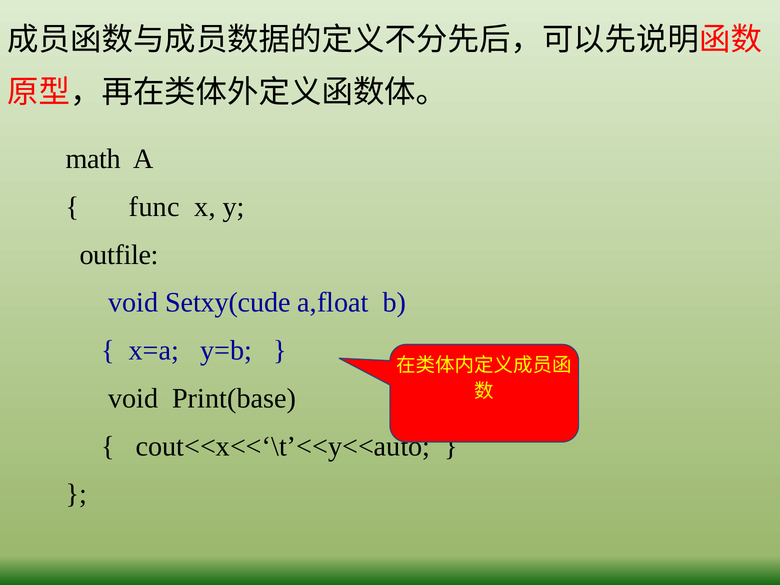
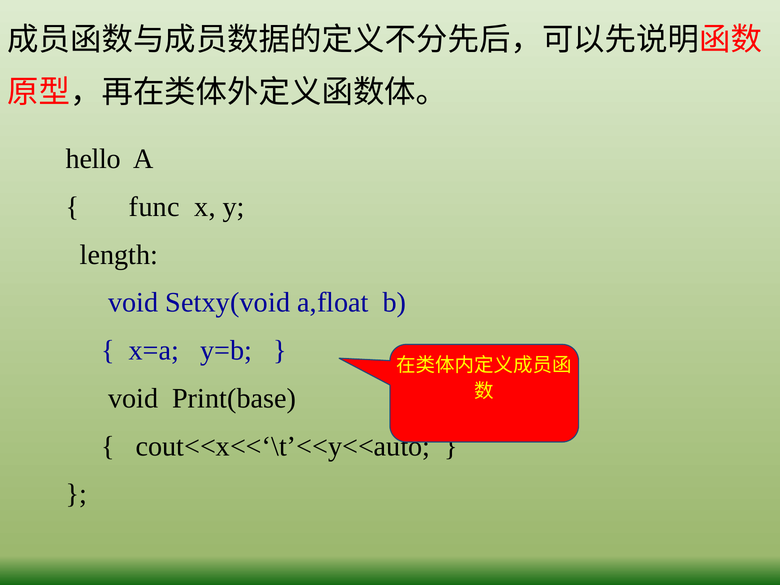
math: math -> hello
outfile: outfile -> length
Setxy(cude: Setxy(cude -> Setxy(void
